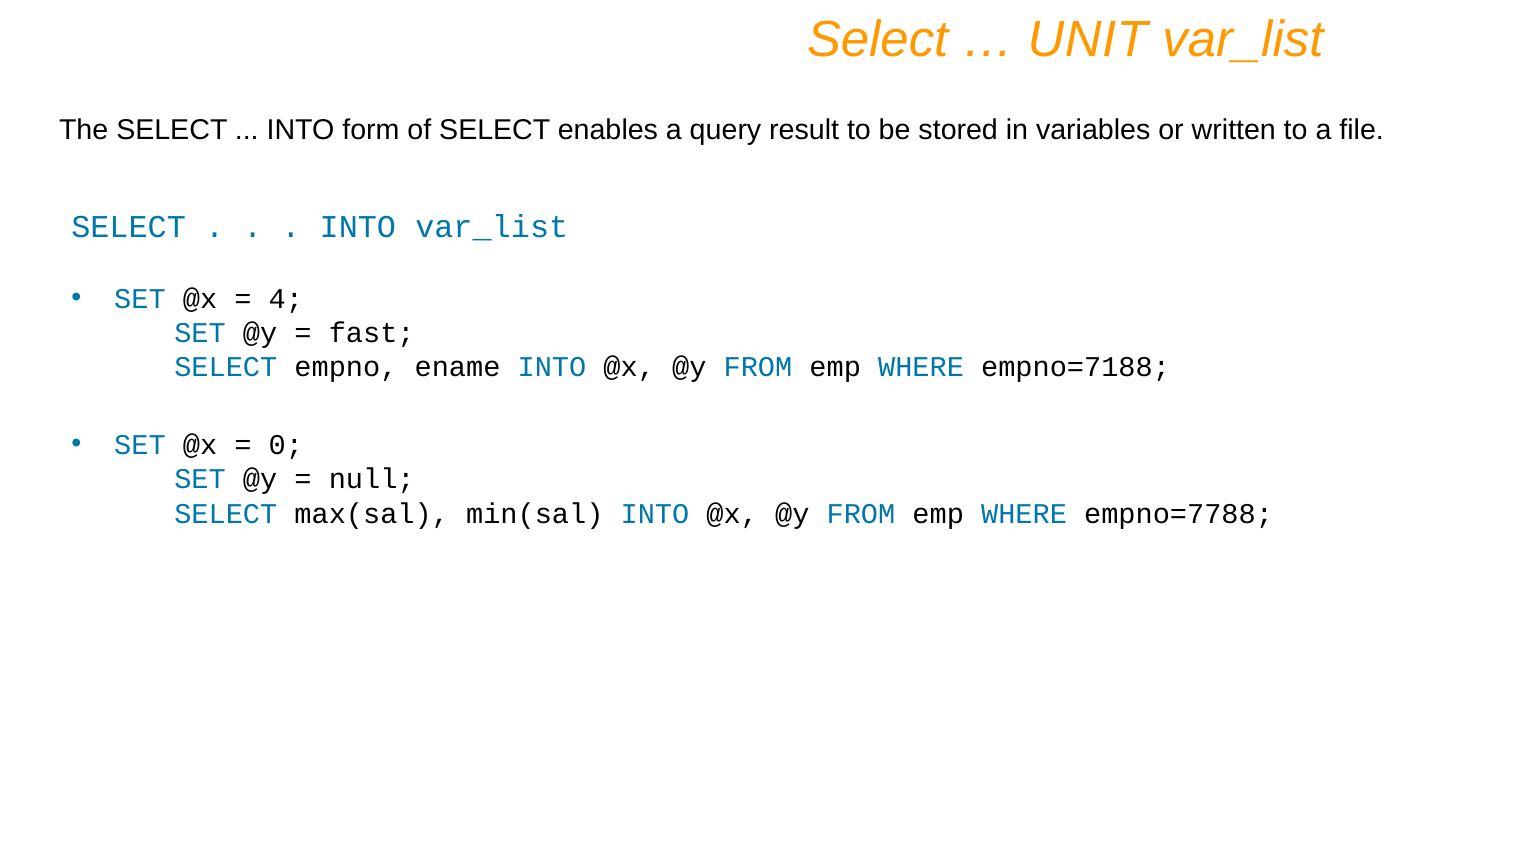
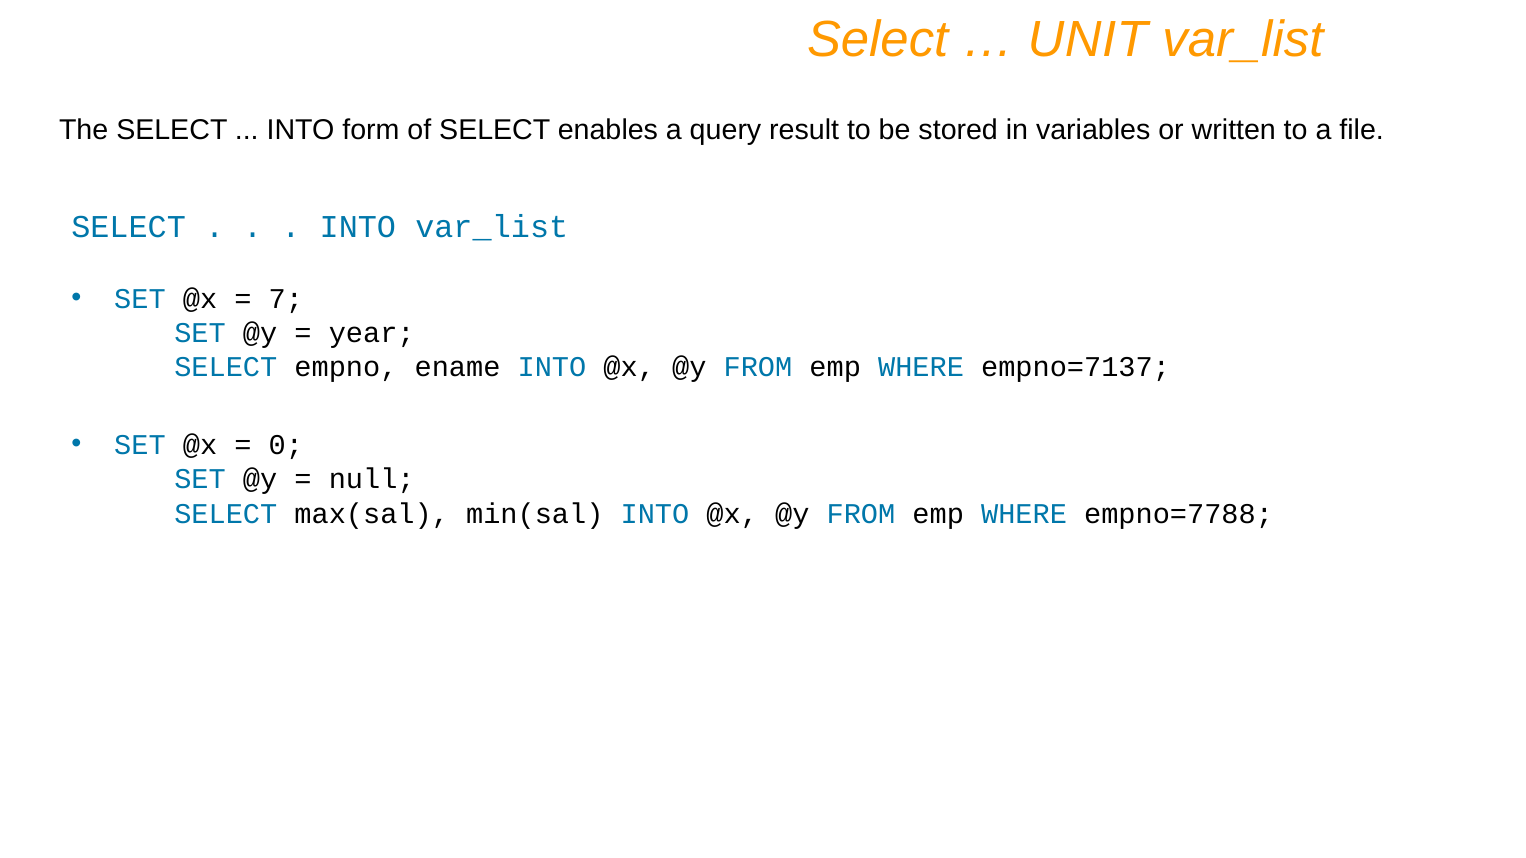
4: 4 -> 7
fast: fast -> year
empno=7188: empno=7188 -> empno=7137
